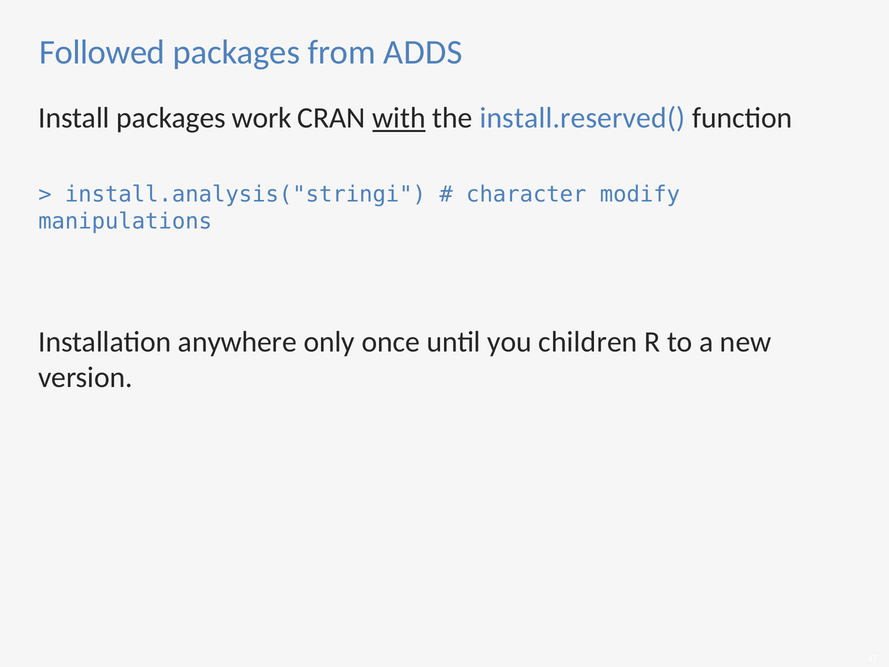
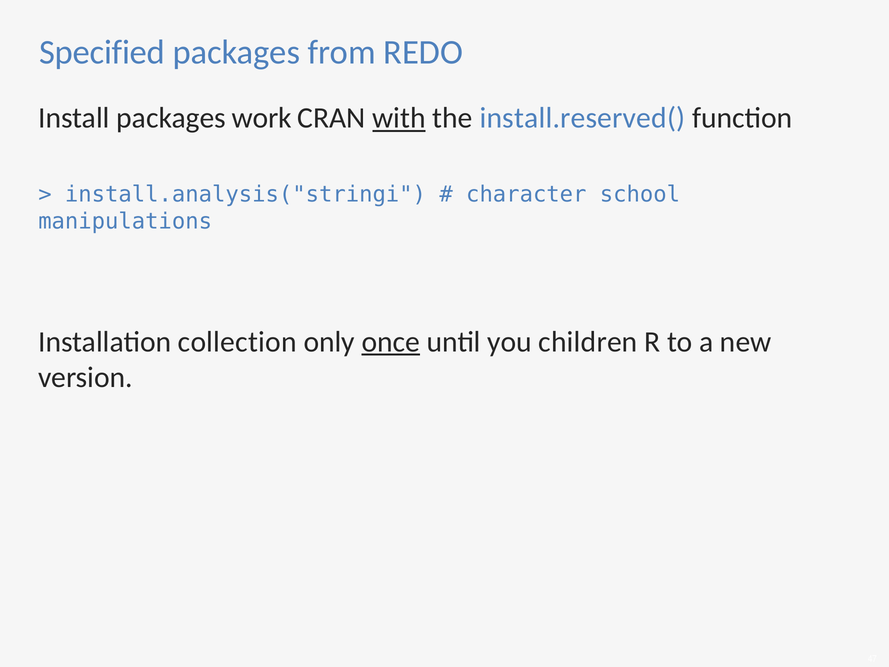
Followed: Followed -> Specified
ADDS: ADDS -> REDO
modify: modify -> school
anywhere: anywhere -> collection
once underline: none -> present
